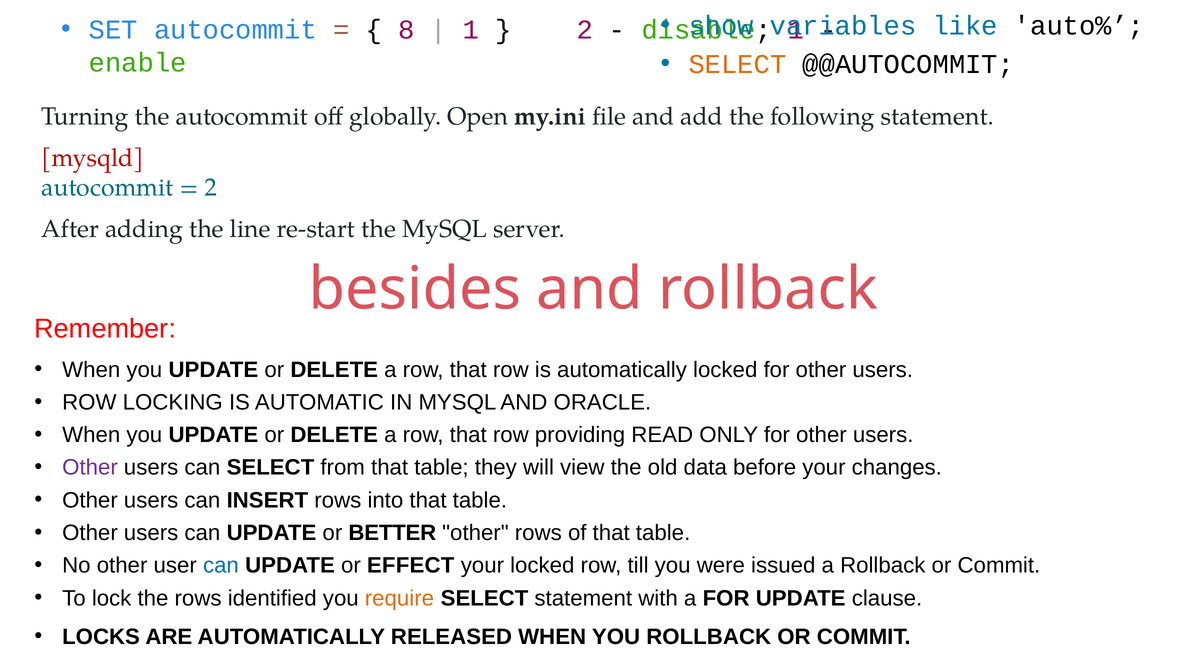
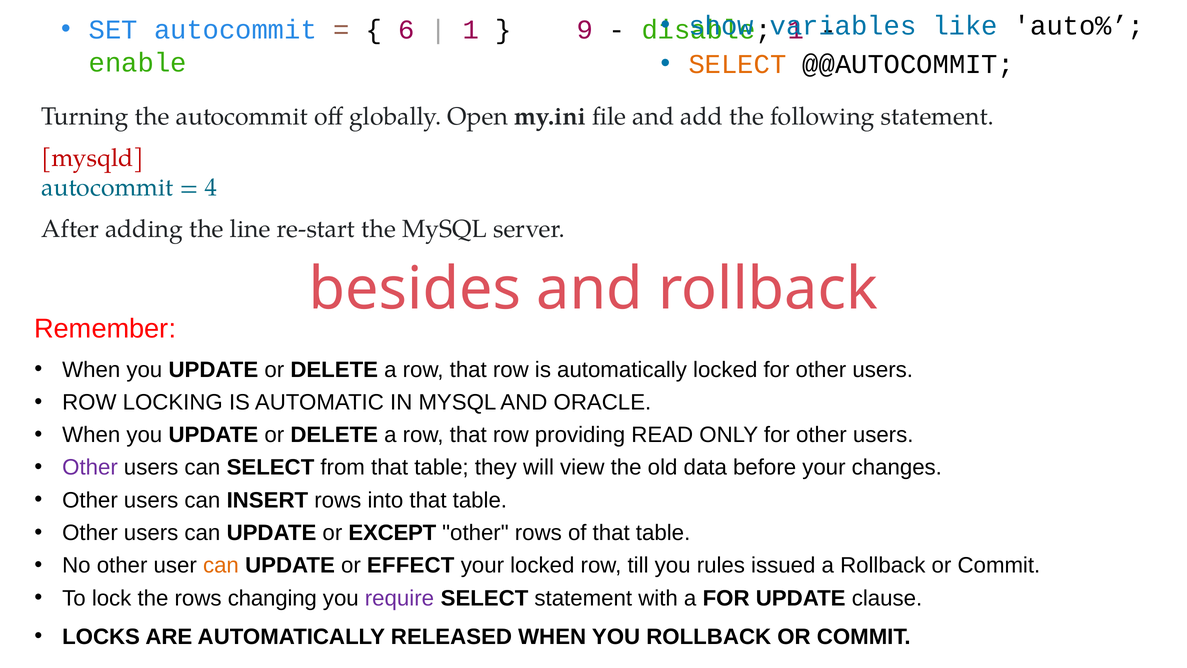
8: 8 -> 6
2 at (585, 30): 2 -> 9
2 at (211, 188): 2 -> 4
BETTER: BETTER -> EXCEPT
can at (221, 565) colour: blue -> orange
were: were -> rules
identified: identified -> changing
require colour: orange -> purple
